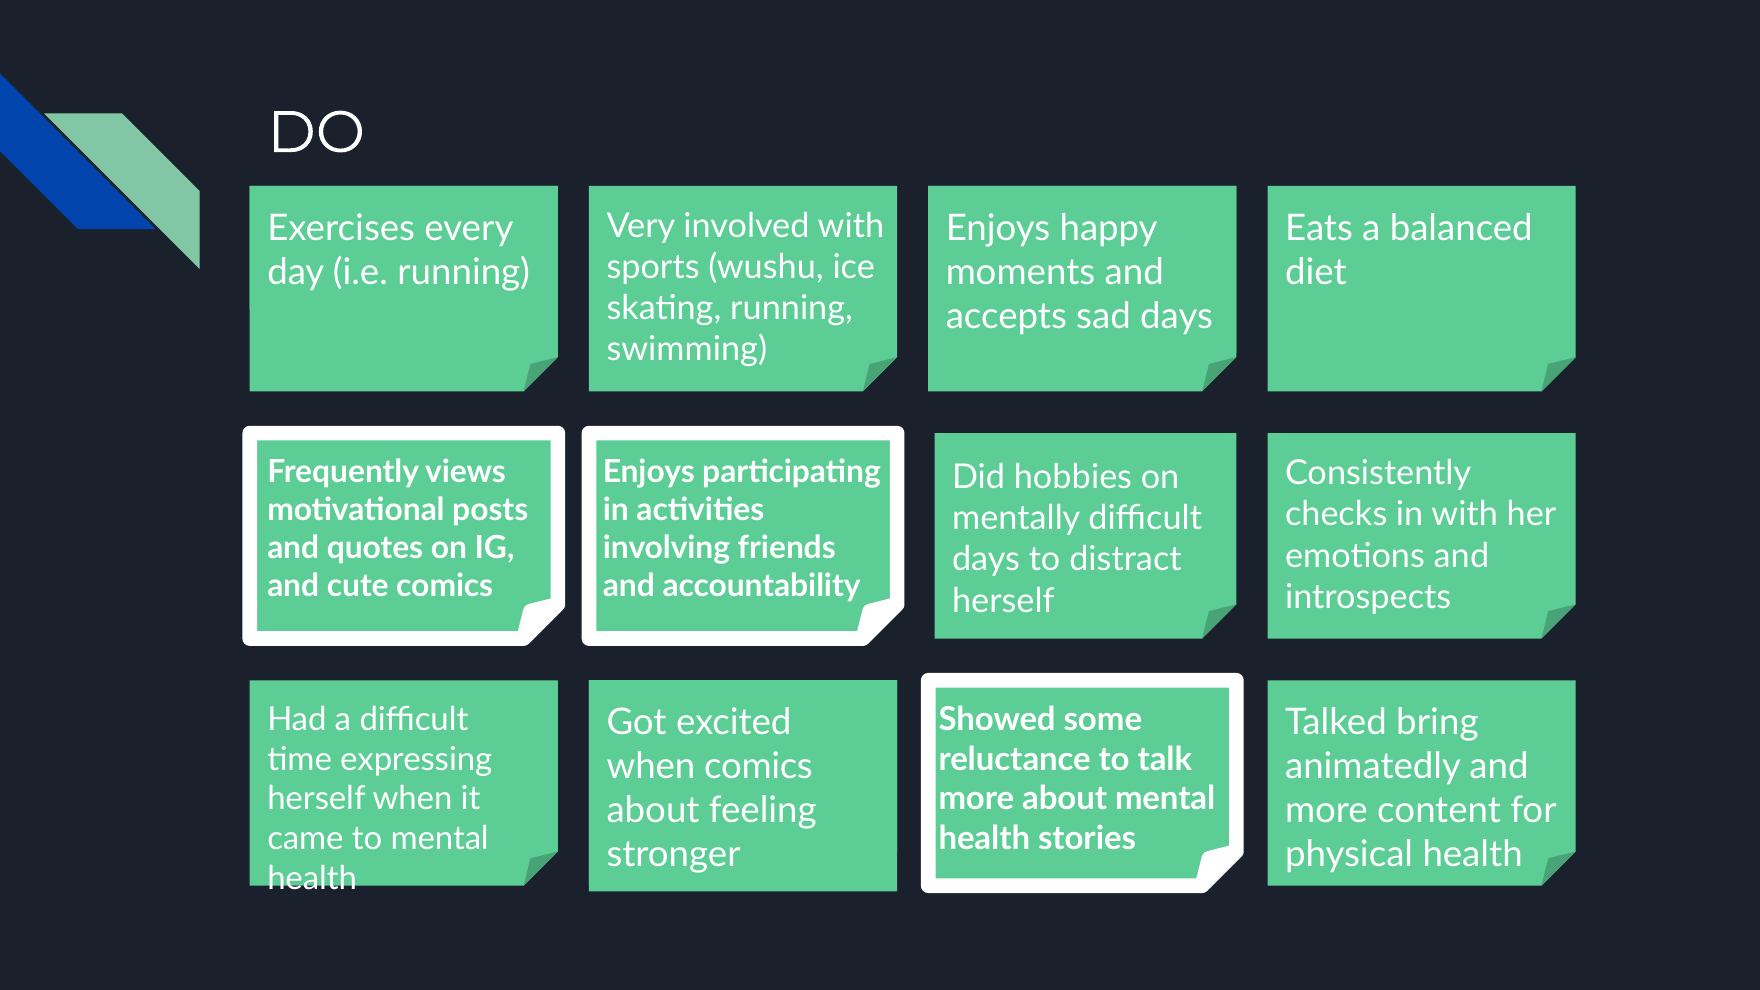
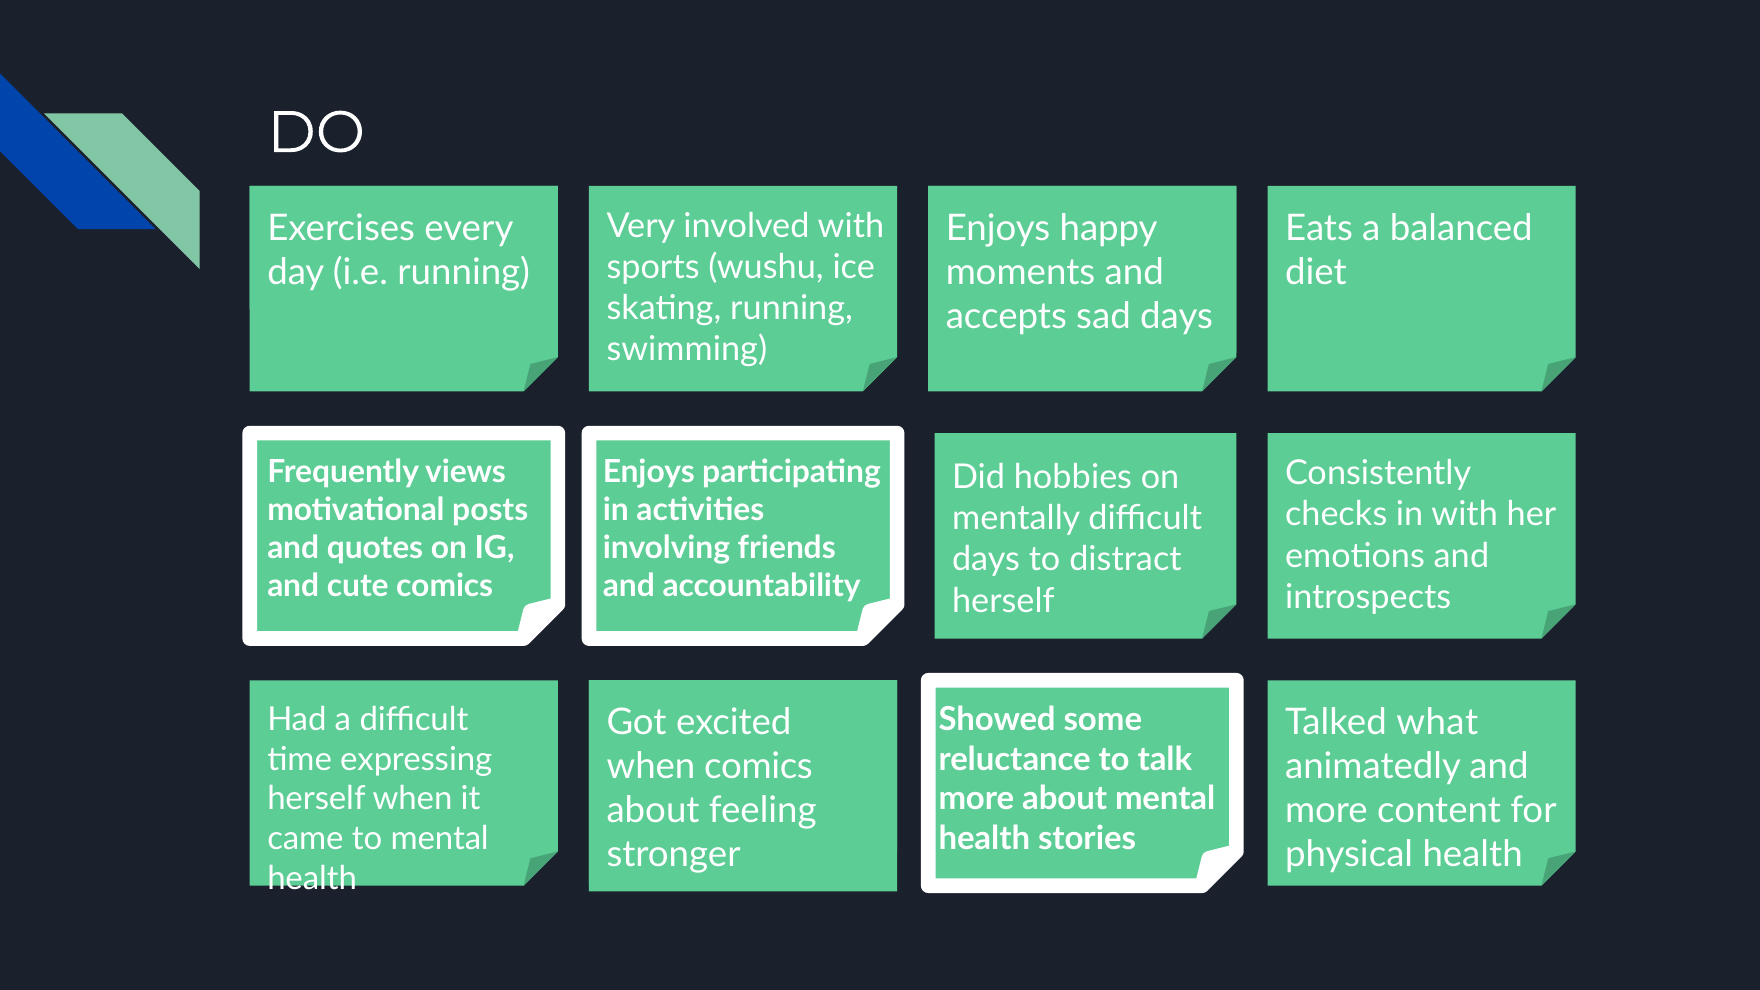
bring: bring -> what
